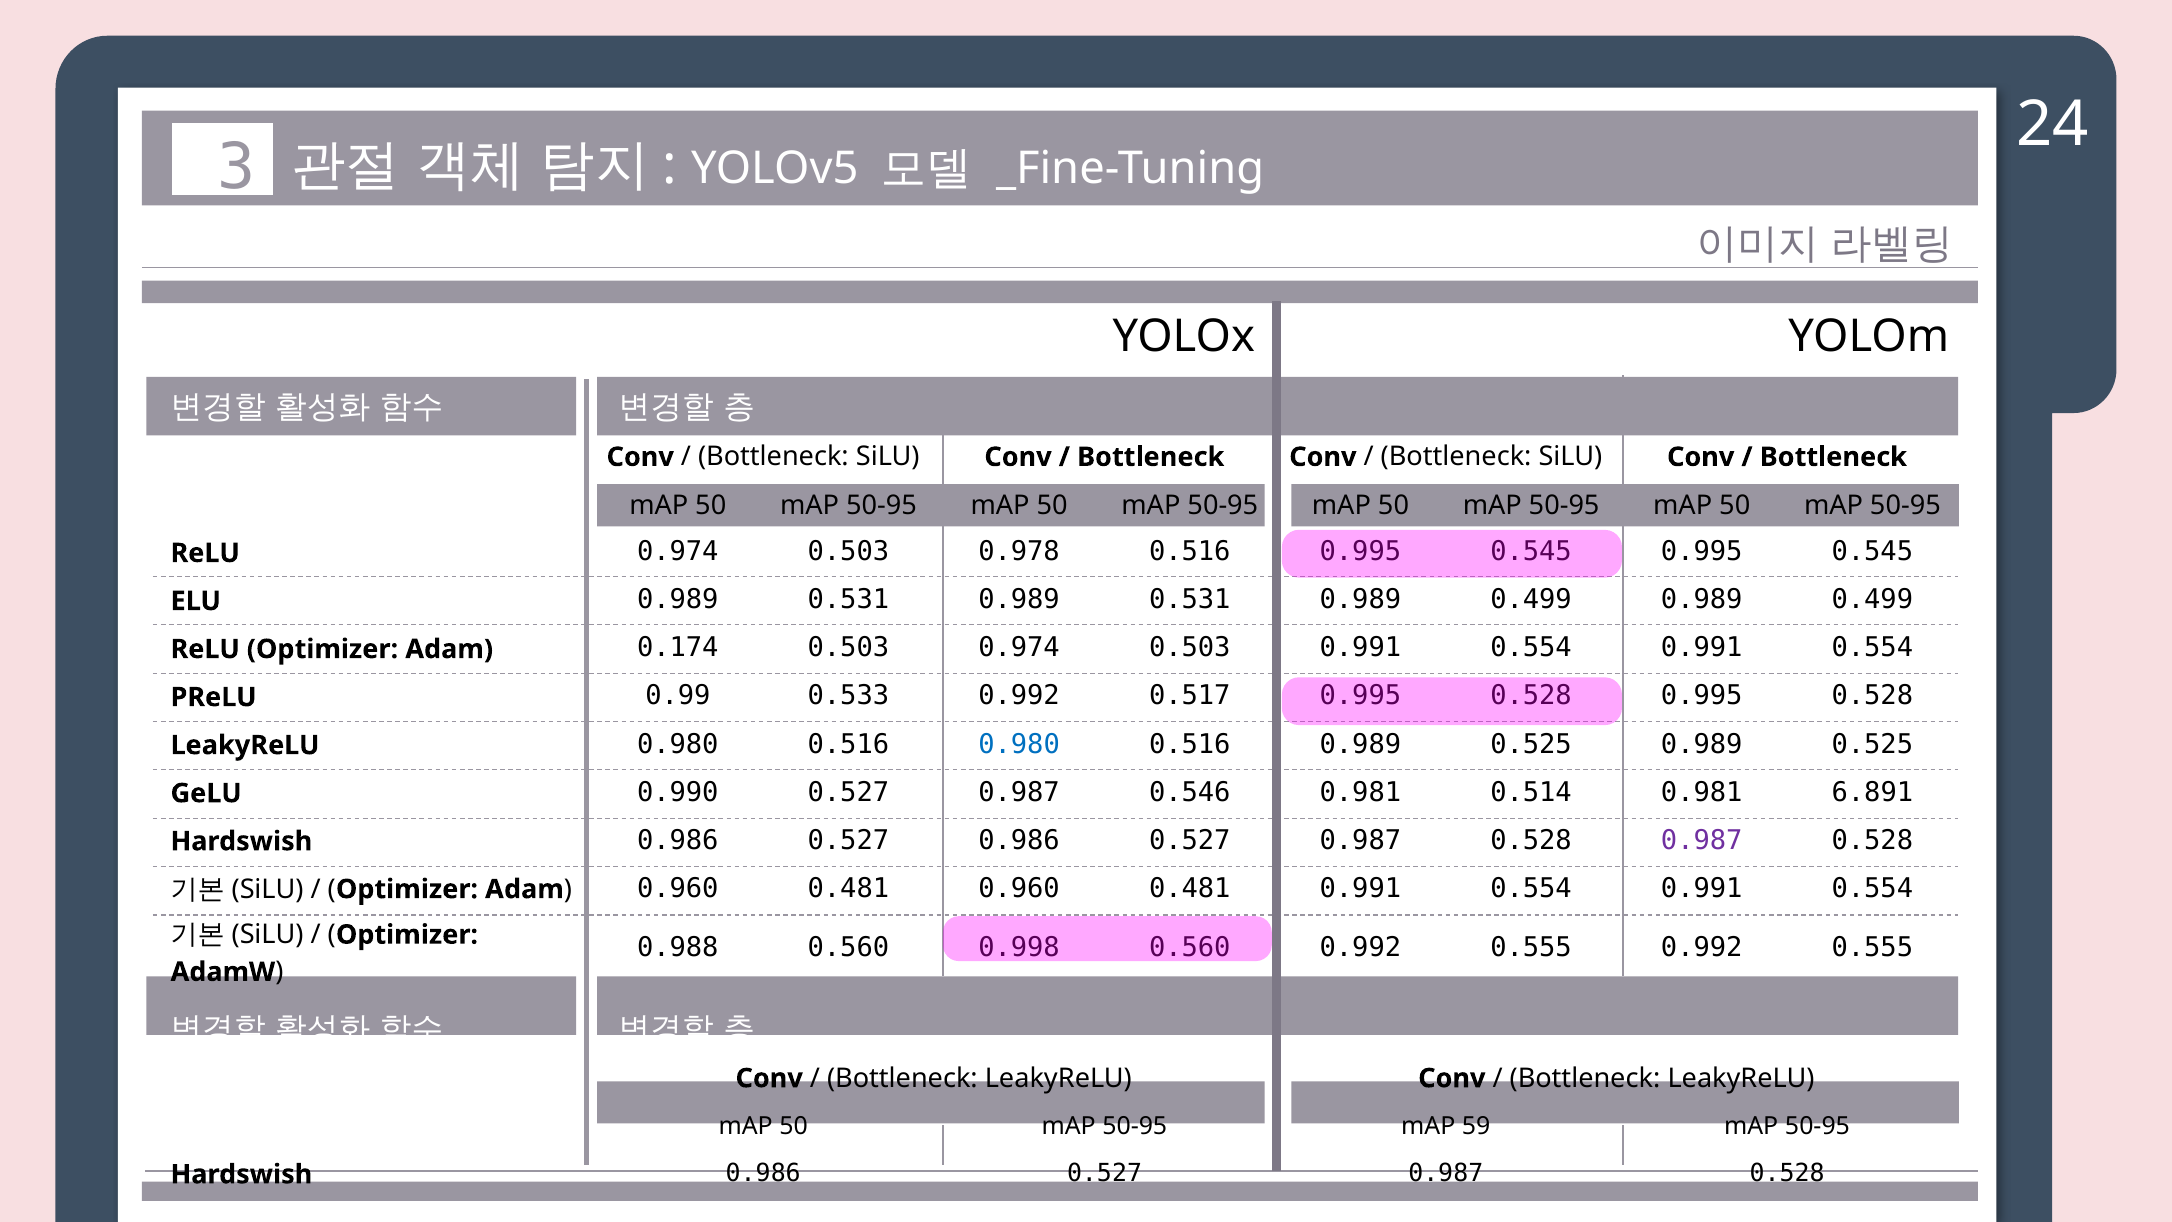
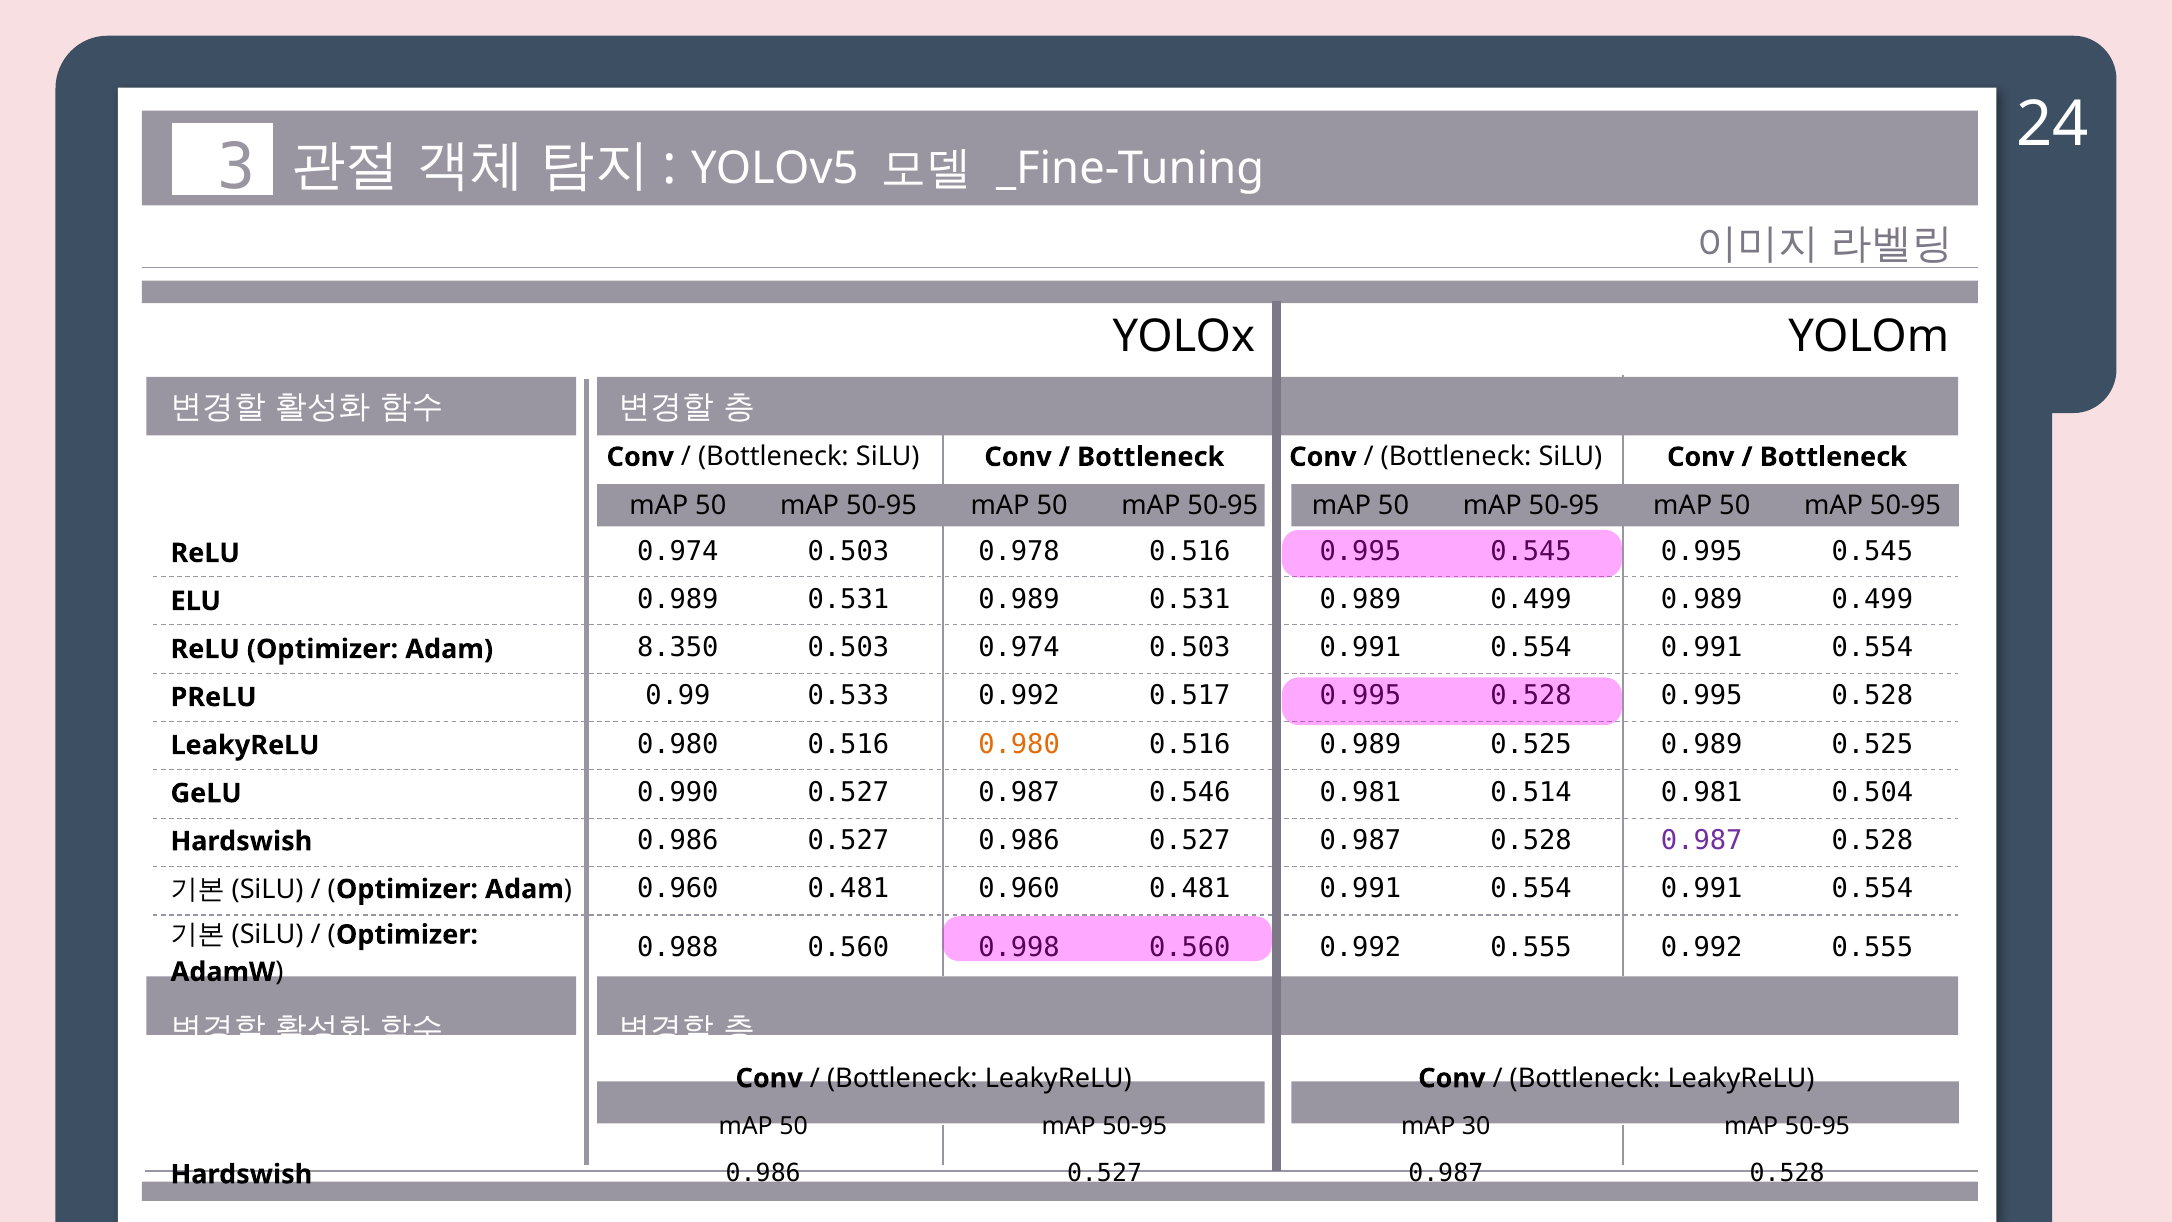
0.174: 0.174 -> 8.350
0.980 at (1019, 744) colour: blue -> orange
6.891: 6.891 -> 0.504
59: 59 -> 30
